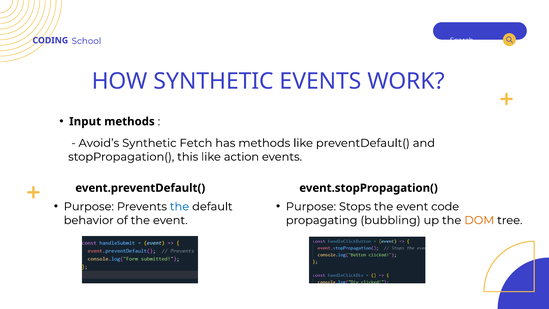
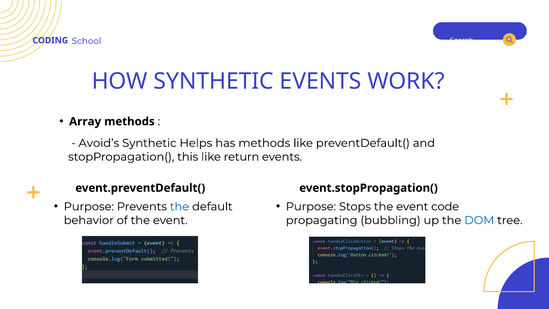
Input: Input -> Array
Fetch: Fetch -> Helps
action: action -> return
DOM colour: orange -> blue
